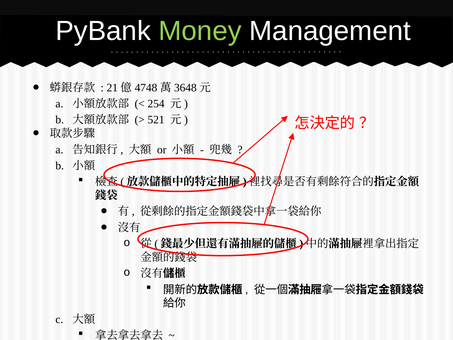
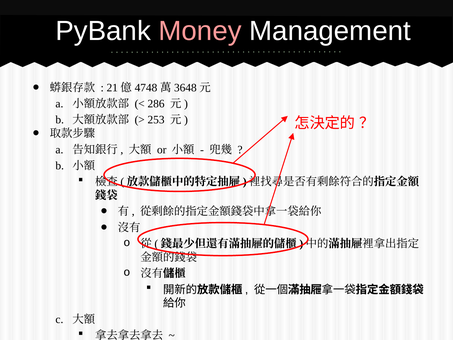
Money colour: light green -> pink
254: 254 -> 286
521: 521 -> 253
